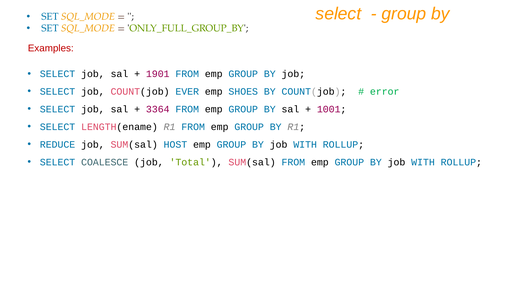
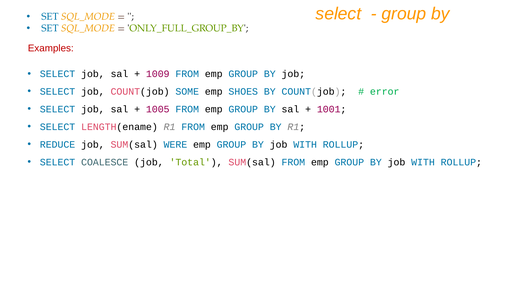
1901: 1901 -> 1009
EVER: EVER -> SOME
3364: 3364 -> 1005
HOST: HOST -> WERE
